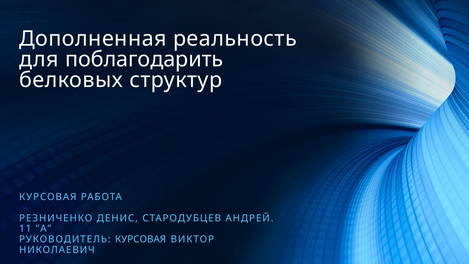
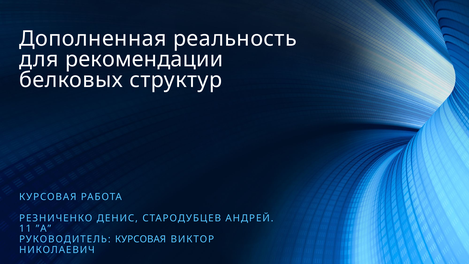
поблагодарить: поблагодарить -> рекомендации
